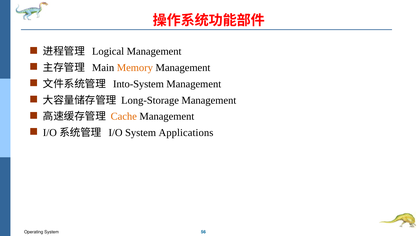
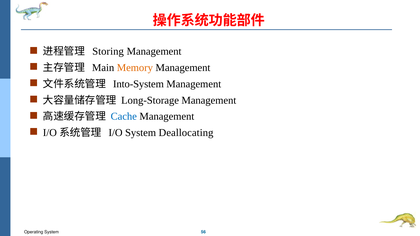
Logical: Logical -> Storing
Cache colour: orange -> blue
Applications: Applications -> Deallocating
